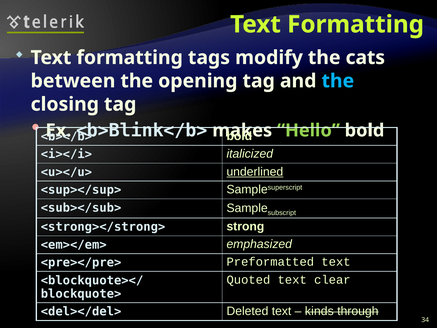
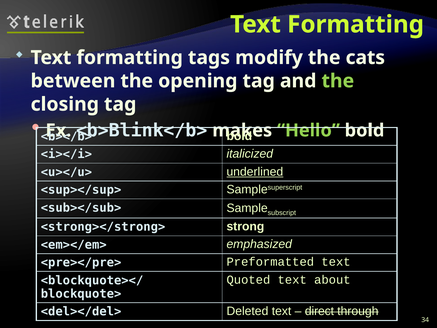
the at (338, 81) colour: light blue -> light green
clear: clear -> about
kinds: kinds -> direct
